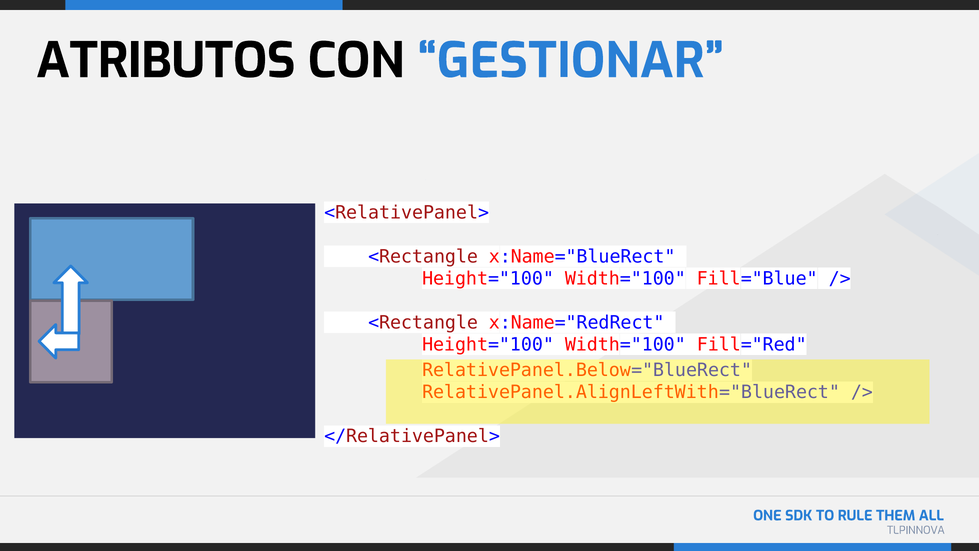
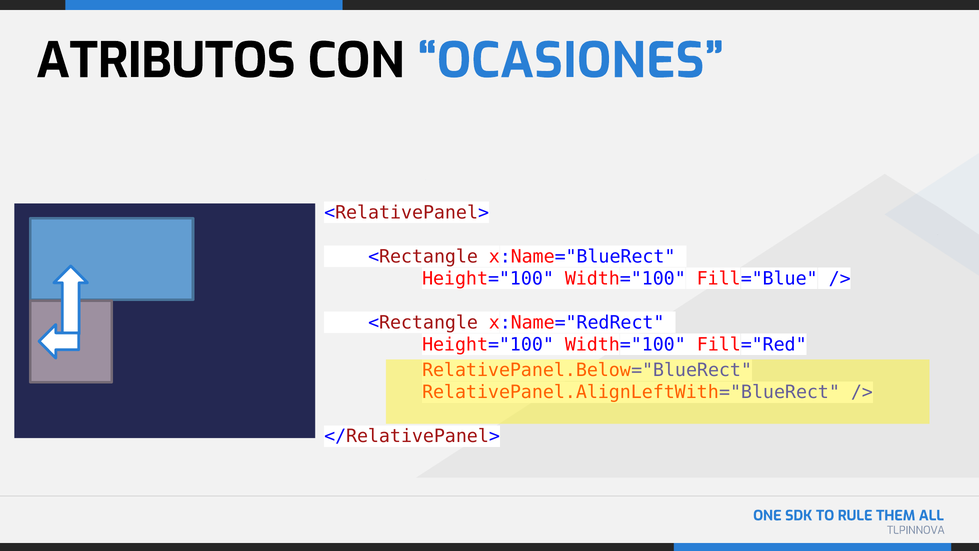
GESTIONAR: GESTIONAR -> OCASIONES
